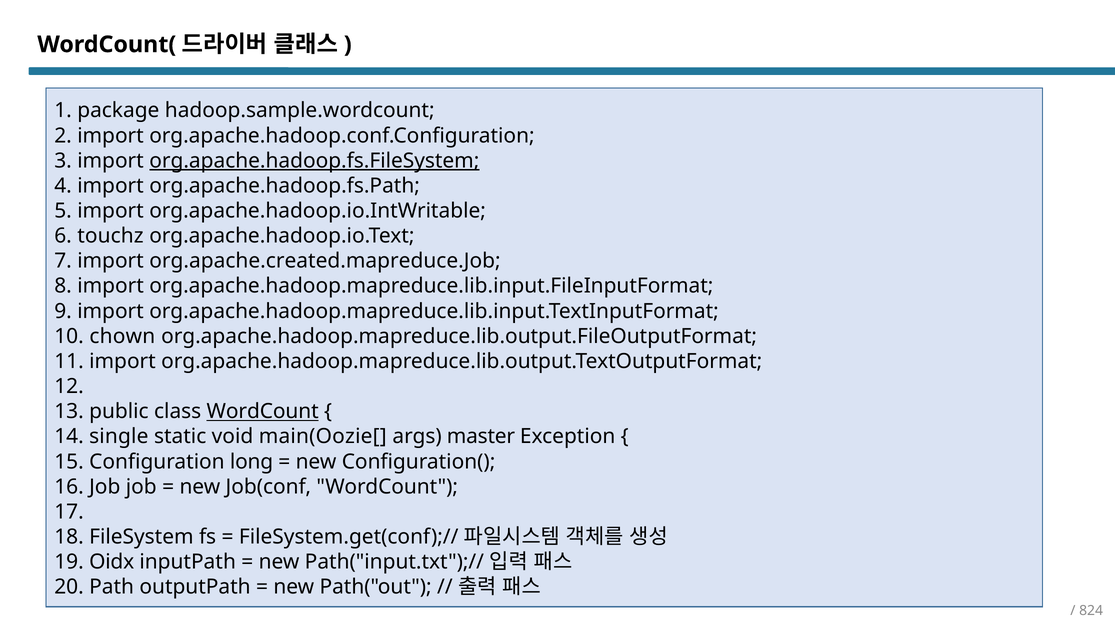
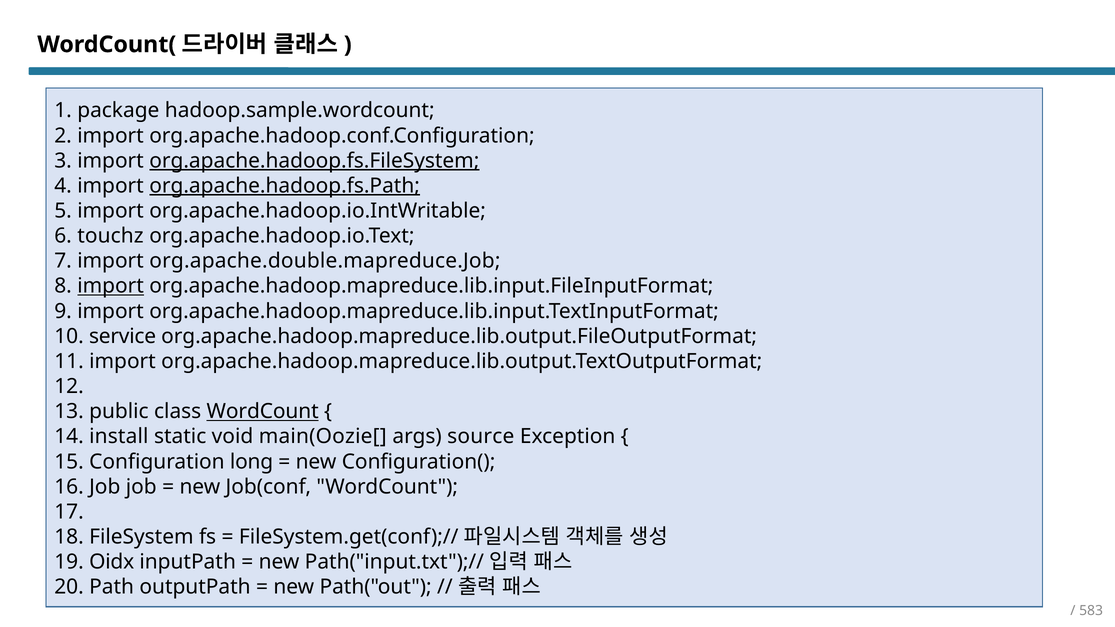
org.apache.hadoop.fs.Path underline: none -> present
org.apache.created.mapreduce.Job: org.apache.created.mapreduce.Job -> org.apache.double.mapreduce.Job
import at (111, 286) underline: none -> present
chown: chown -> service
single: single -> install
master: master -> source
824: 824 -> 583
